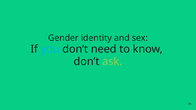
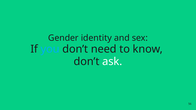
ask colour: light green -> white
